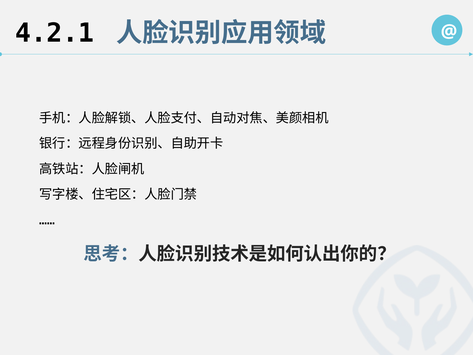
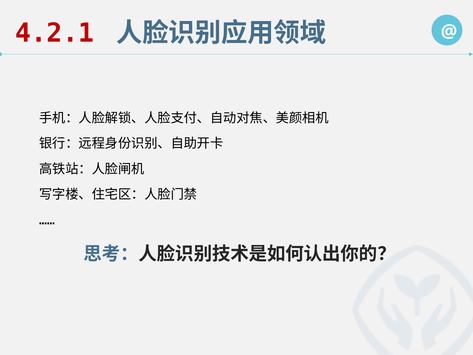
4.2.1 colour: black -> red
